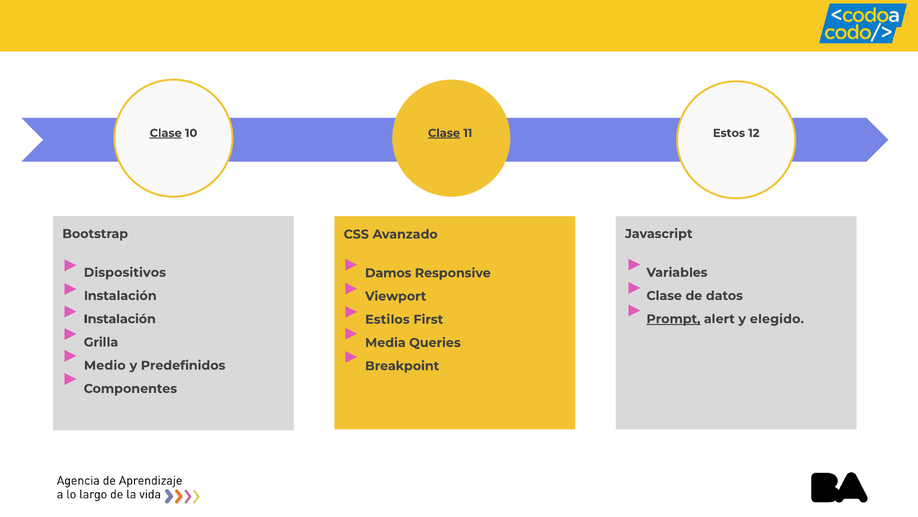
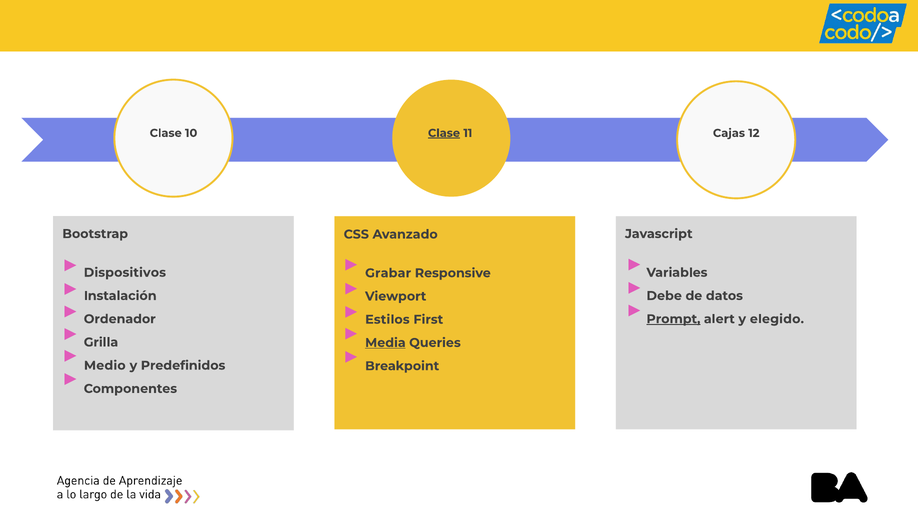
Clase at (166, 133) underline: present -> none
Estos: Estos -> Cajas
Damos: Damos -> Grabar
Clase at (664, 295): Clase -> Debe
Instalación at (120, 319): Instalación -> Ordenador
Media underline: none -> present
